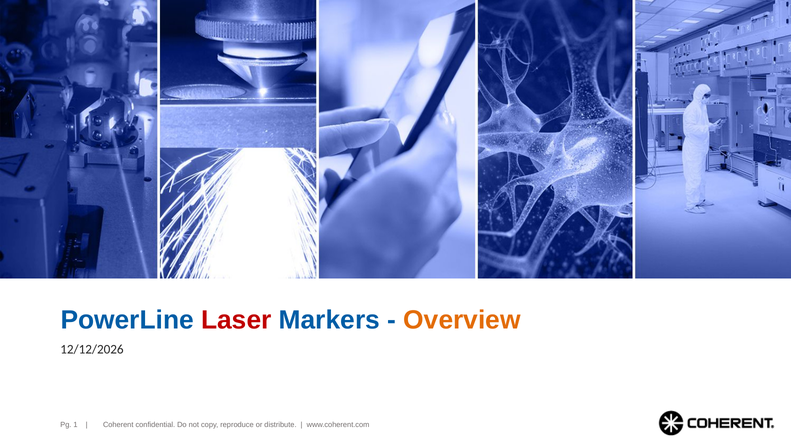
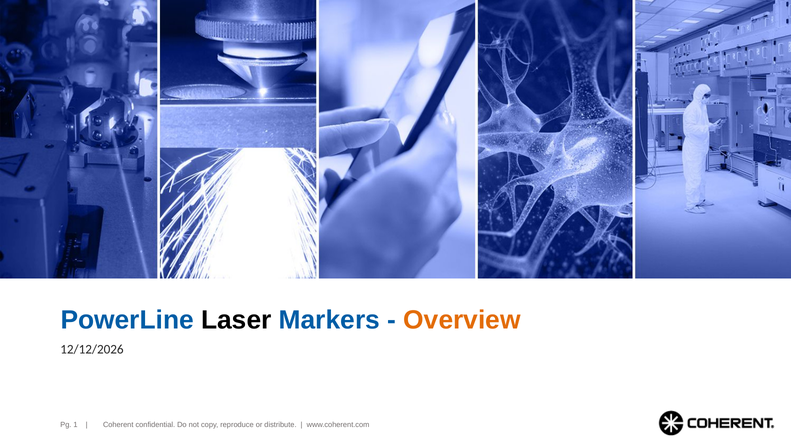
Laser colour: red -> black
